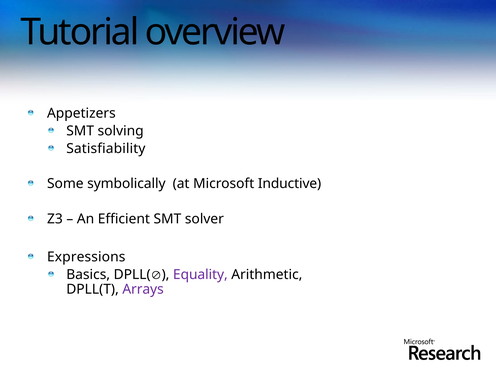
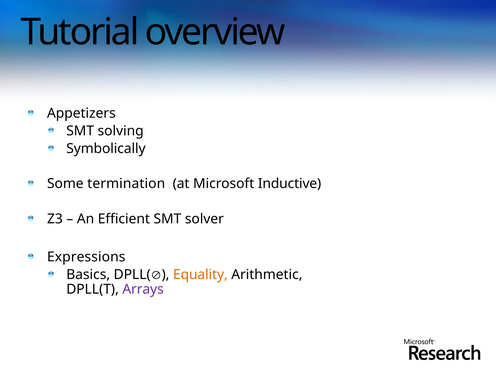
Satisfiability: Satisfiability -> Symbolically
symbolically: symbolically -> termination
Equality colour: purple -> orange
